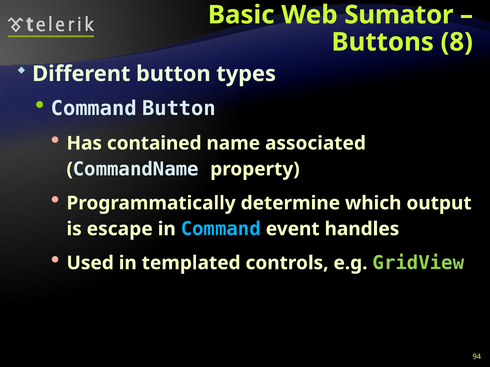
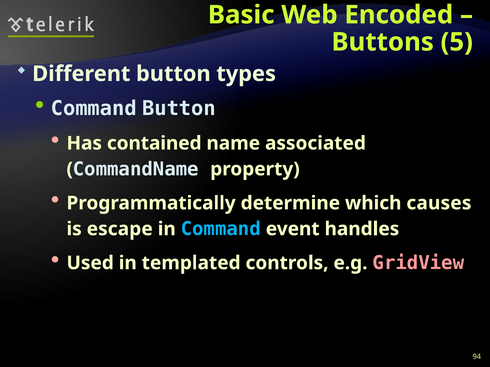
Sumator: Sumator -> Encoded
8: 8 -> 5
output: output -> causes
GridView colour: light green -> pink
